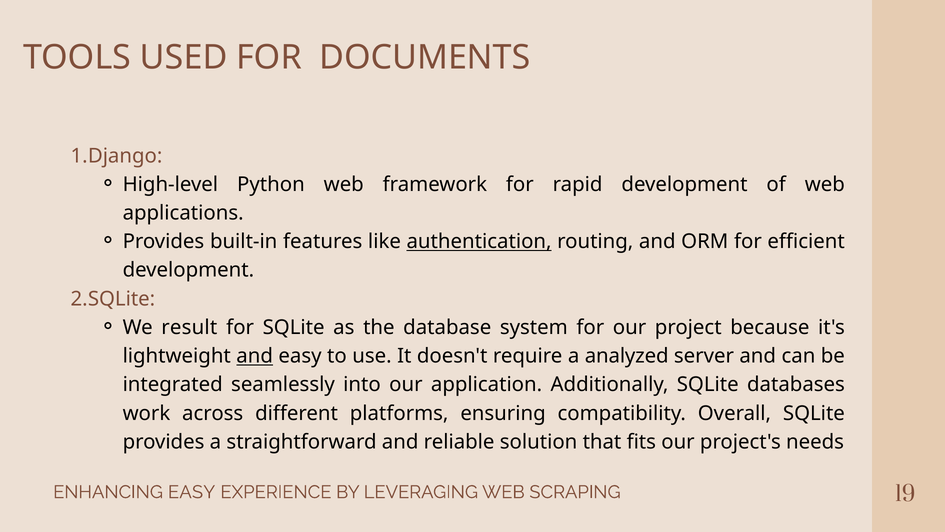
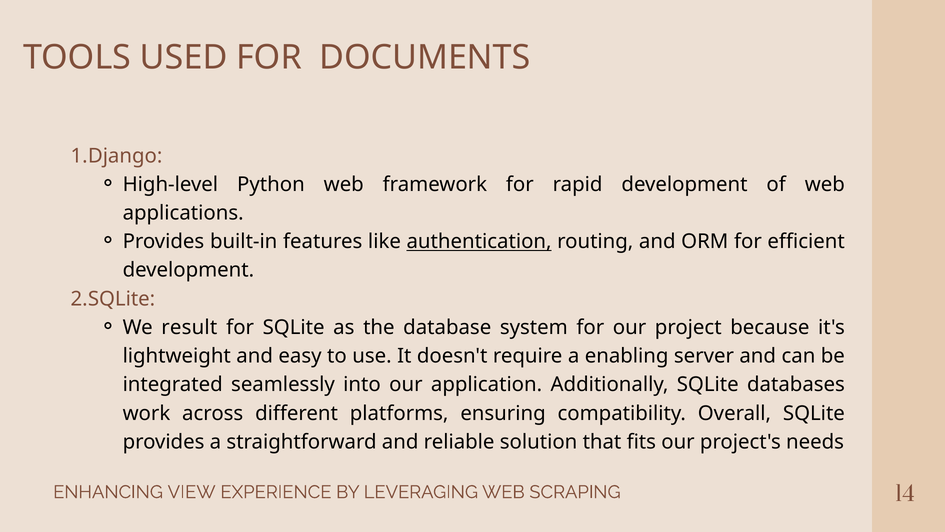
and at (255, 356) underline: present -> none
analyzed: analyzed -> enabling
ENHANCING EASY: EASY -> VIEW
19: 19 -> 14
